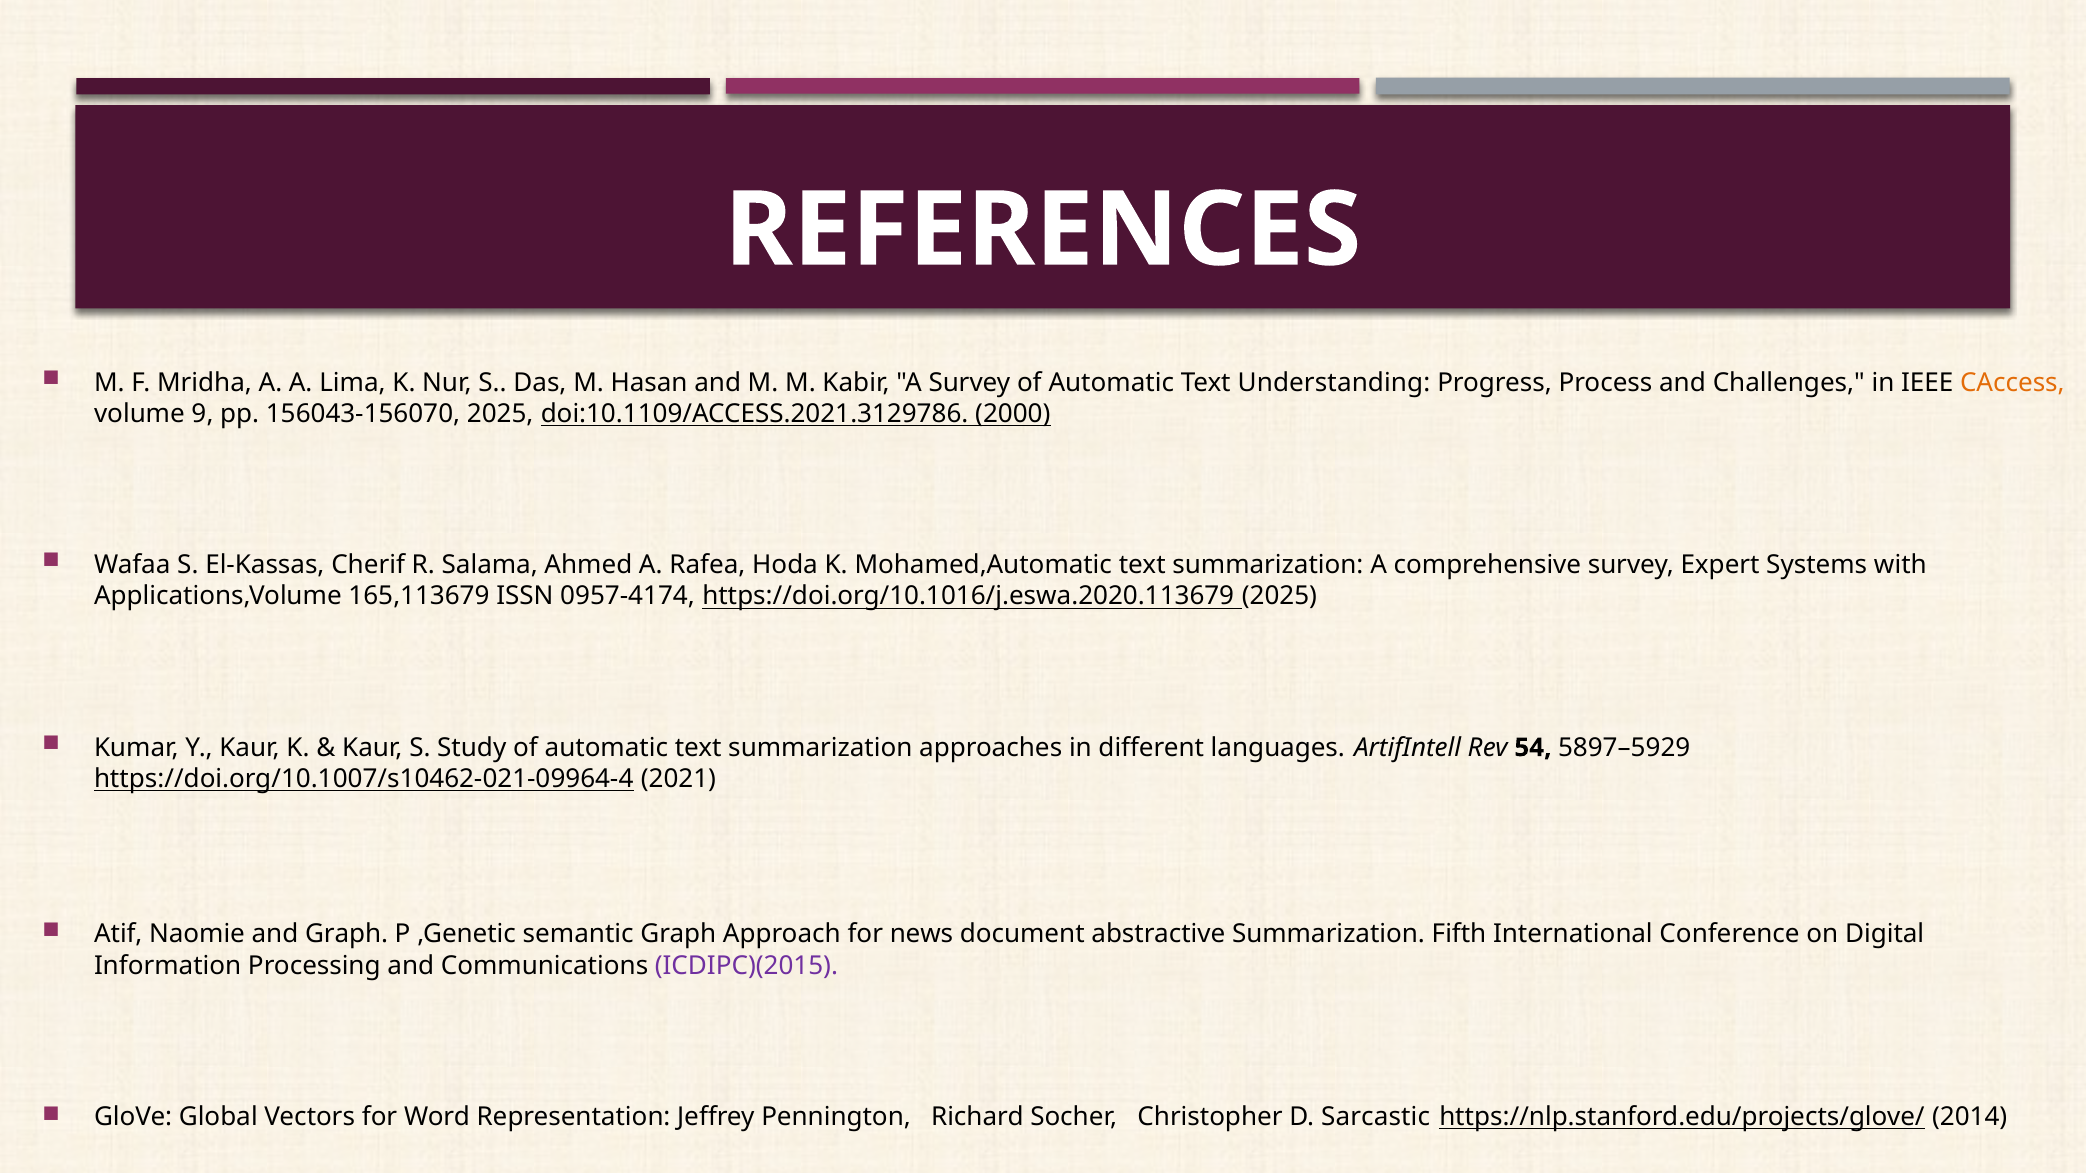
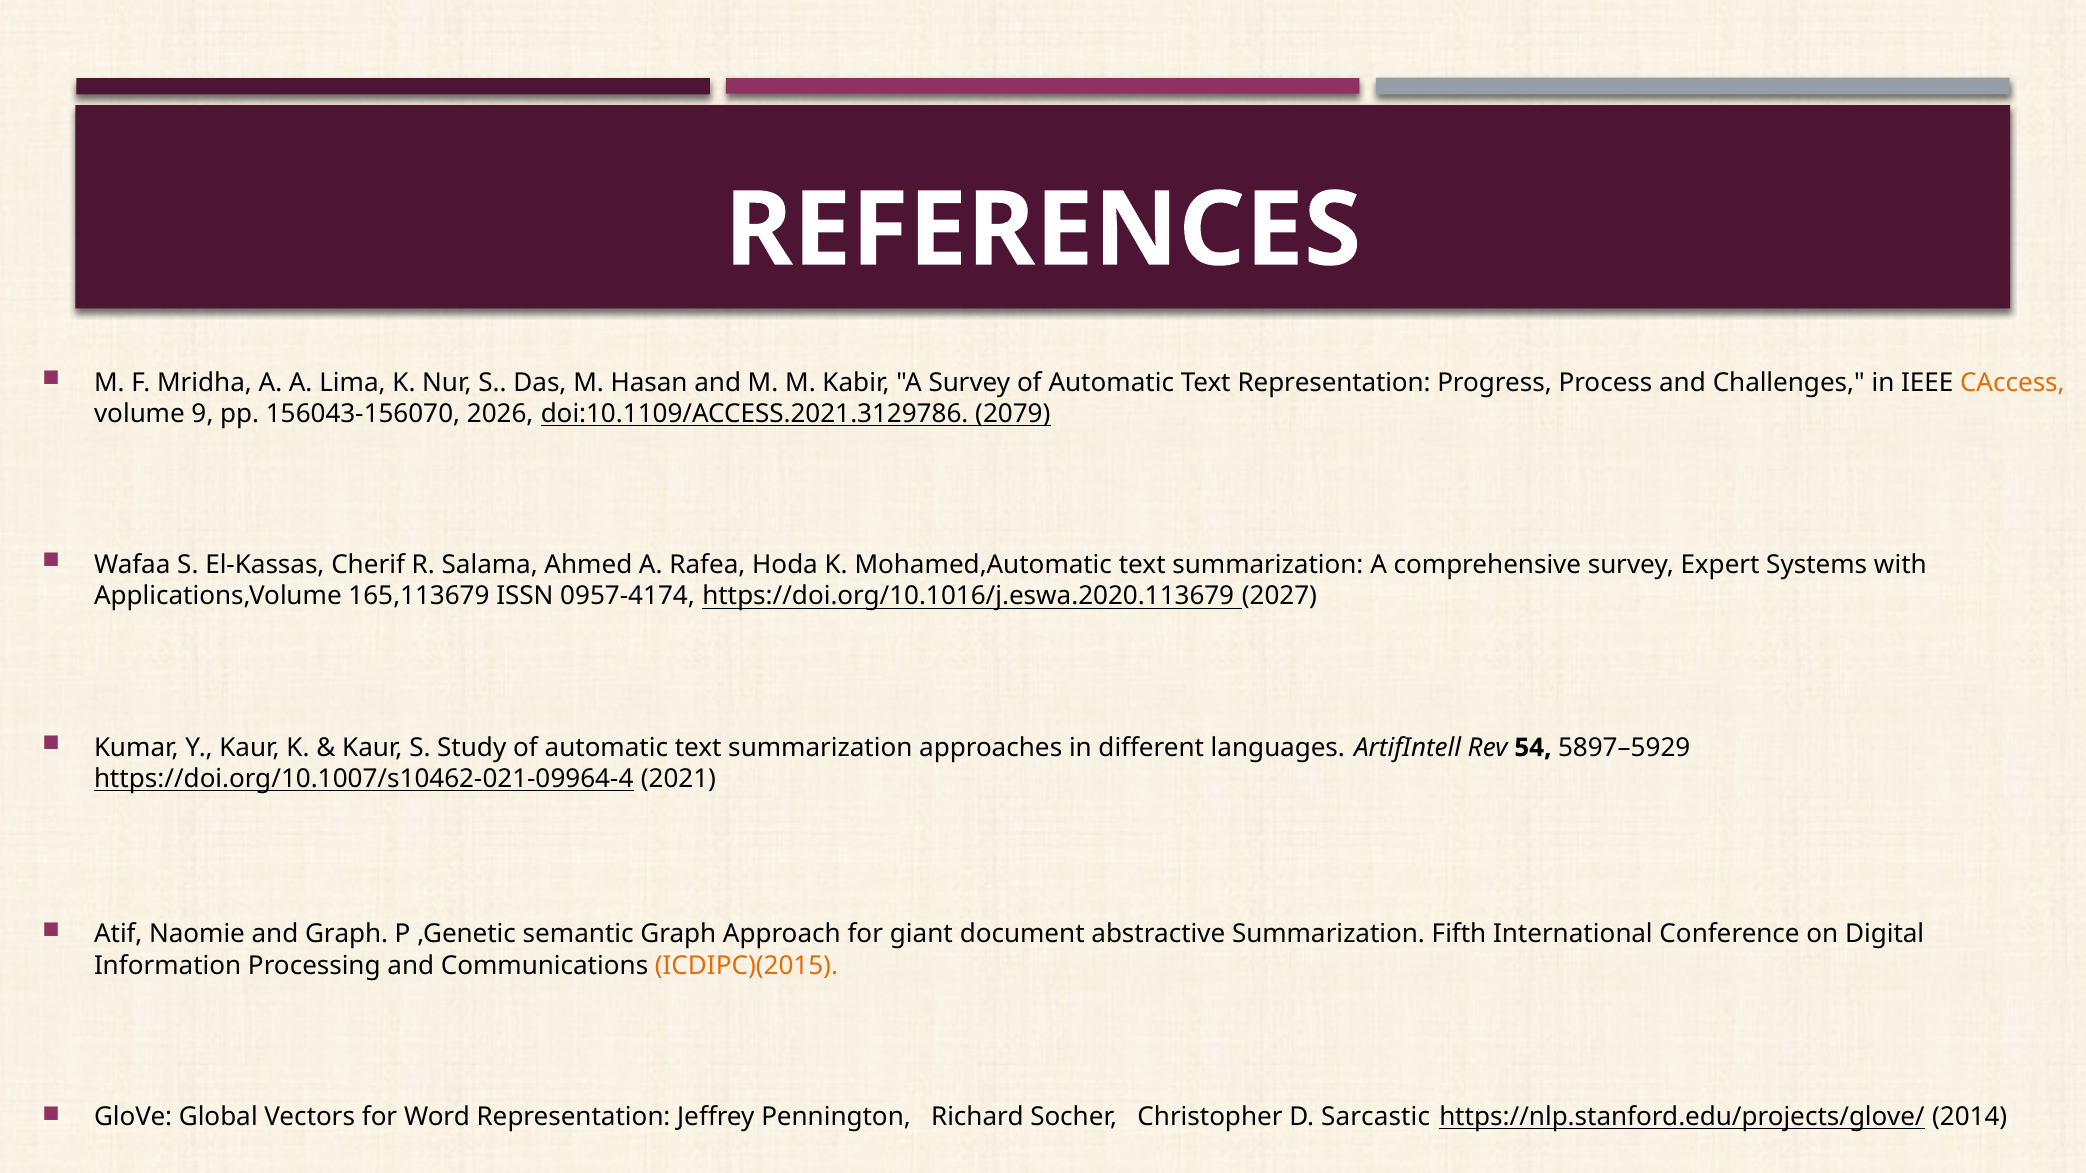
Text Understanding: Understanding -> Representation
156043-156070 2025: 2025 -> 2026
2000: 2000 -> 2079
https://doi.org/10.1016/j.eswa.2020.113679 2025: 2025 -> 2027
news: news -> giant
ICDIPC)(2015 colour: purple -> orange
